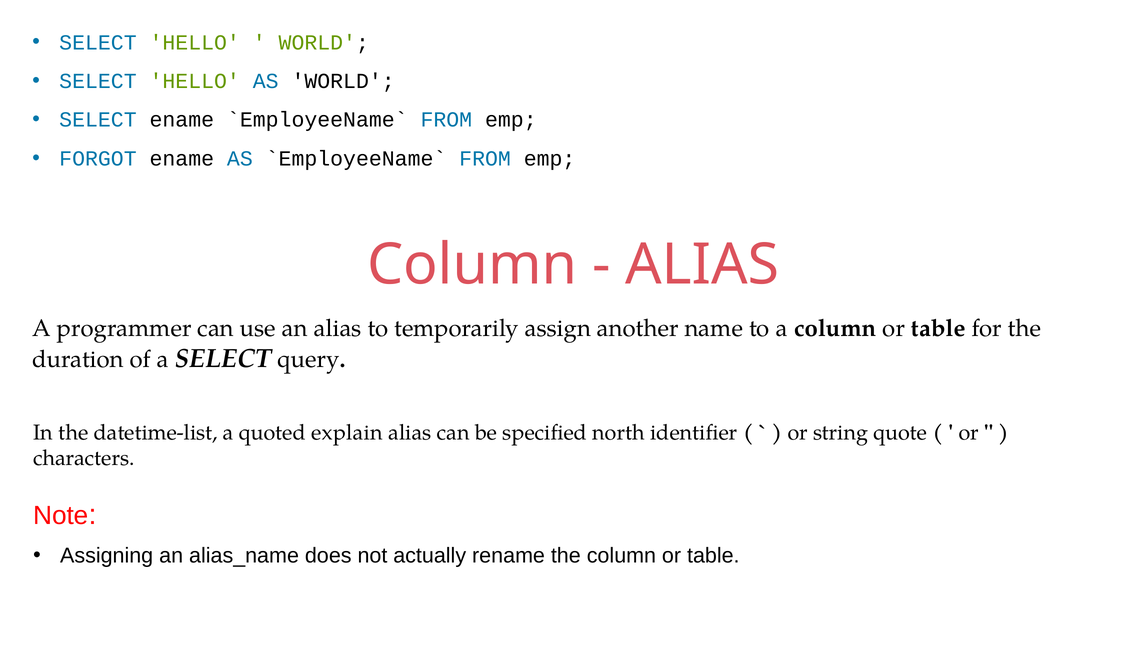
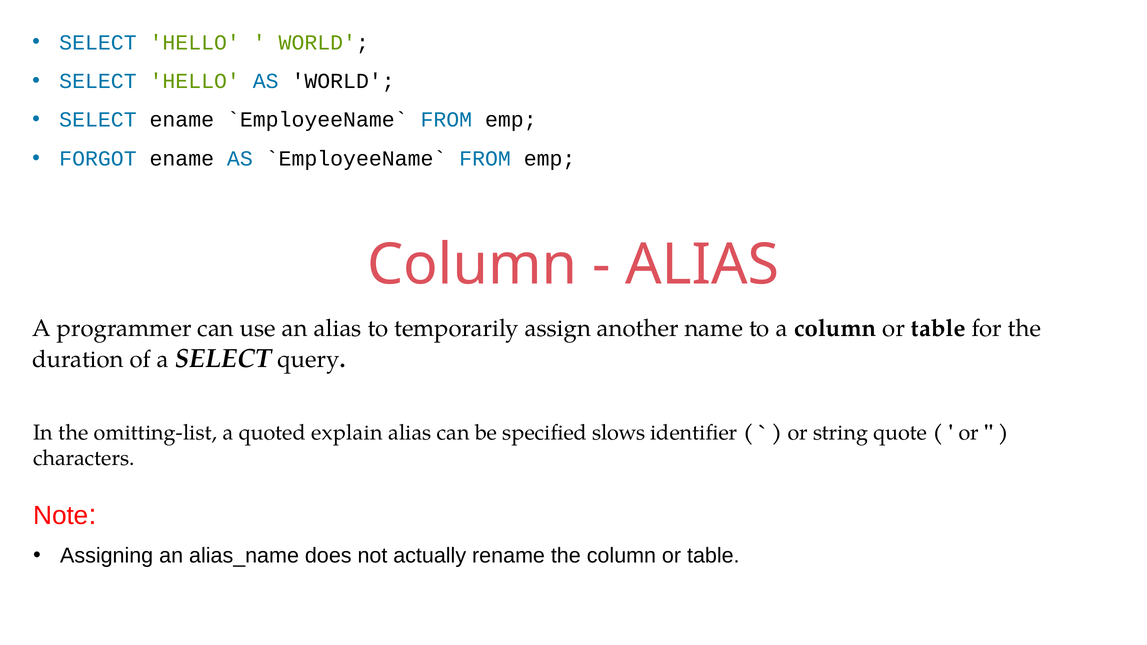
datetime-list: datetime-list -> omitting-list
north: north -> slows
